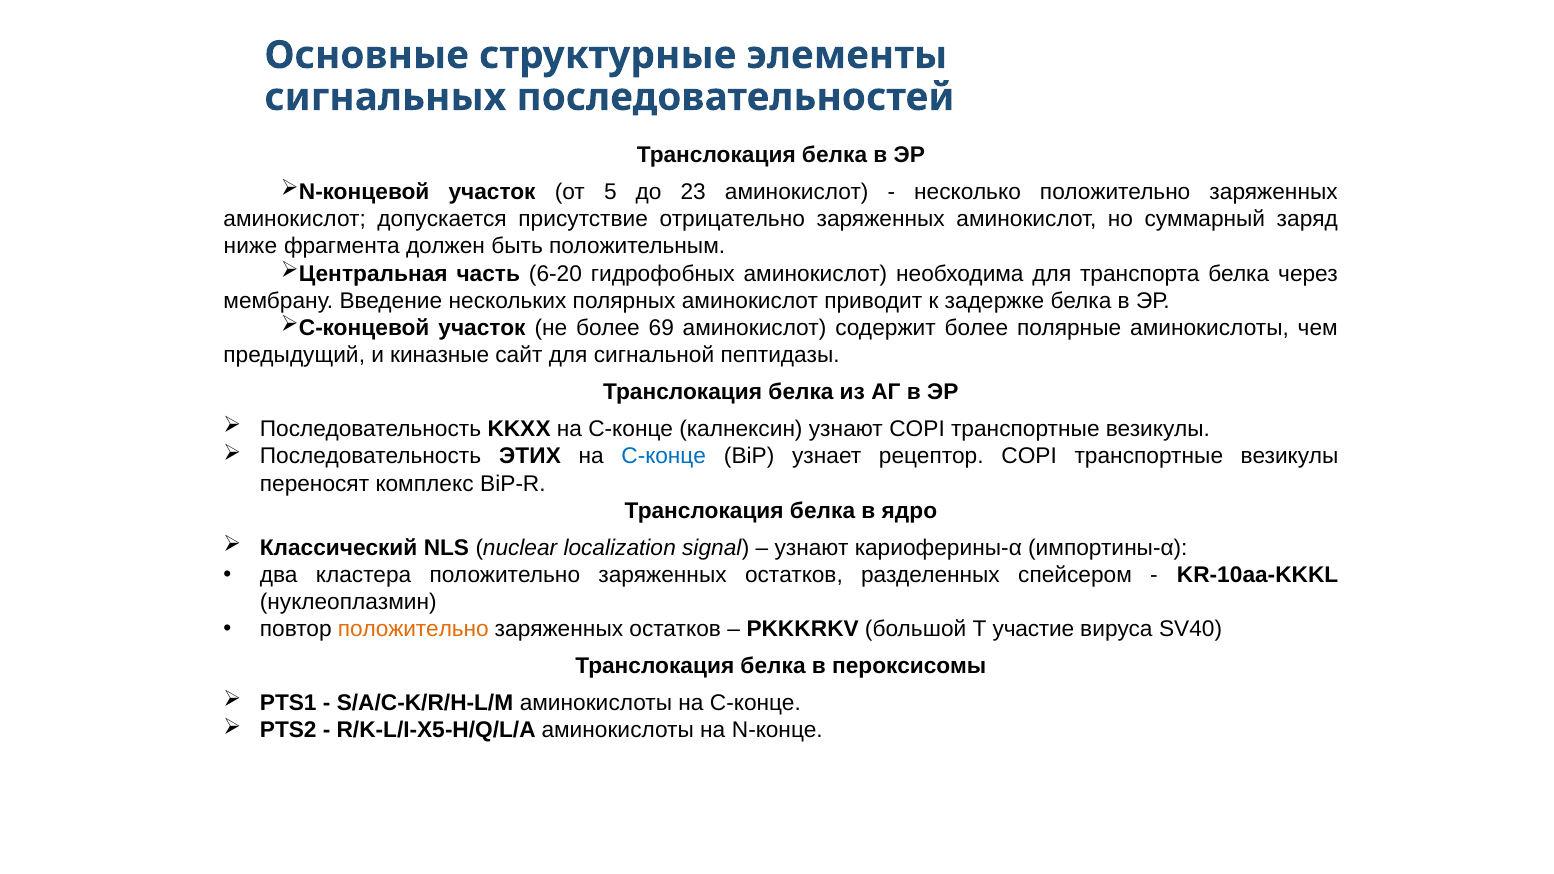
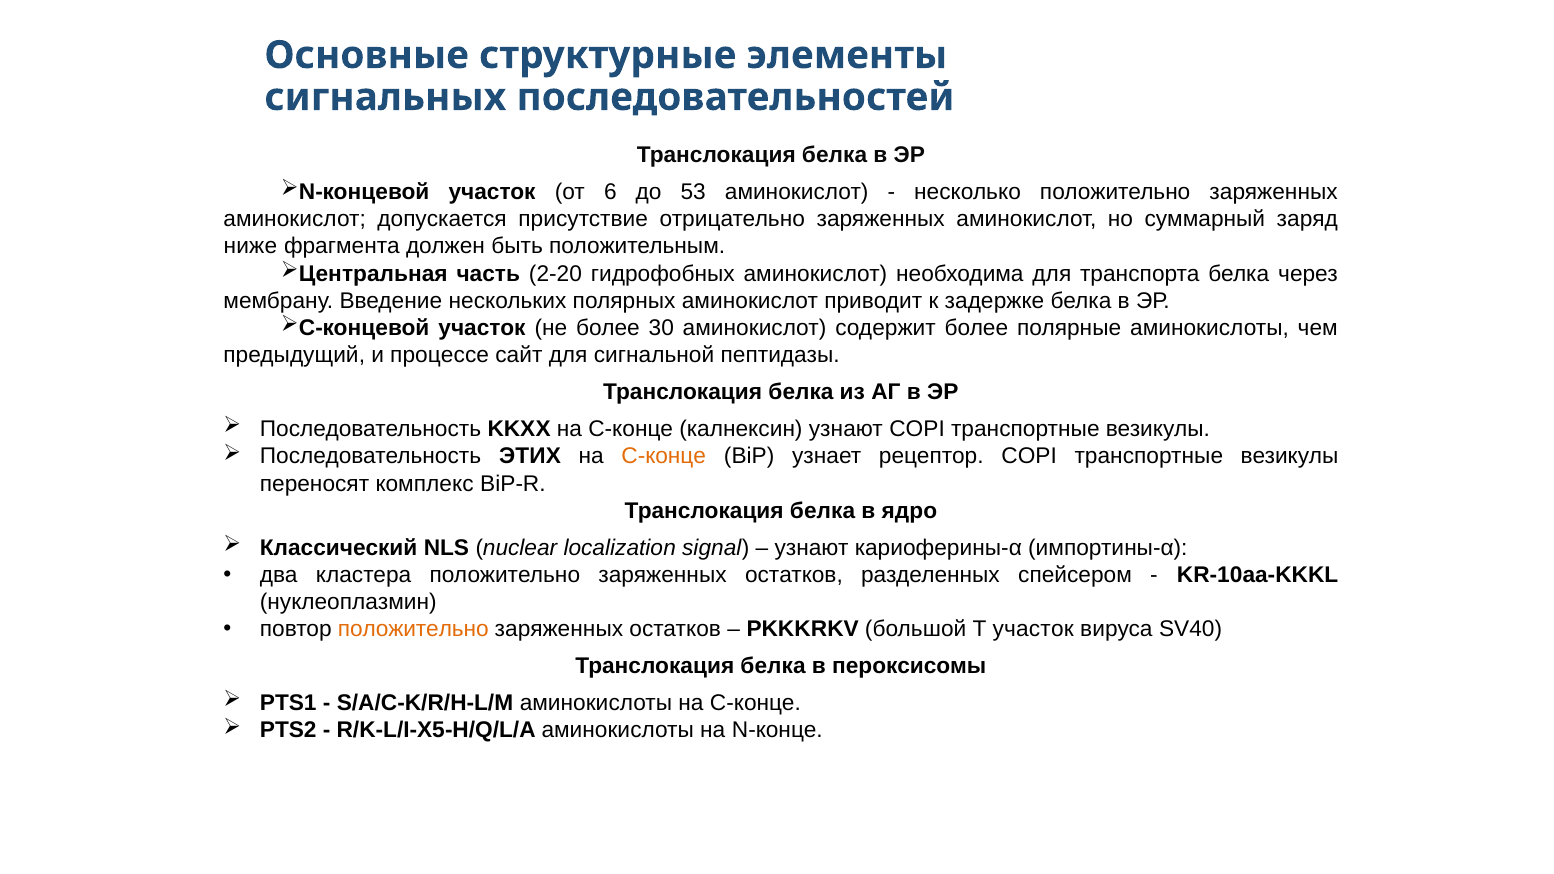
5: 5 -> 6
23: 23 -> 53
6-20: 6-20 -> 2-20
69: 69 -> 30
киназные: киназные -> процессе
С-конце at (664, 456) colour: blue -> orange
Т участие: участие -> участок
